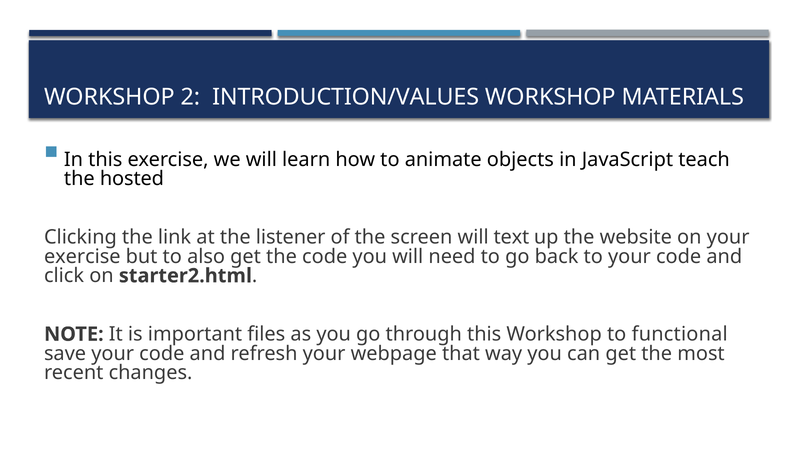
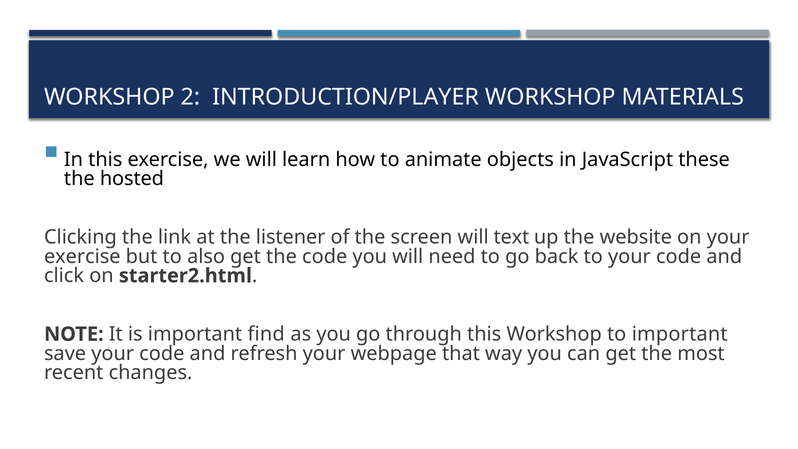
INTRODUCTION/VALUES: INTRODUCTION/VALUES -> INTRODUCTION/PLAYER
teach: teach -> these
files: files -> find
to functional: functional -> important
